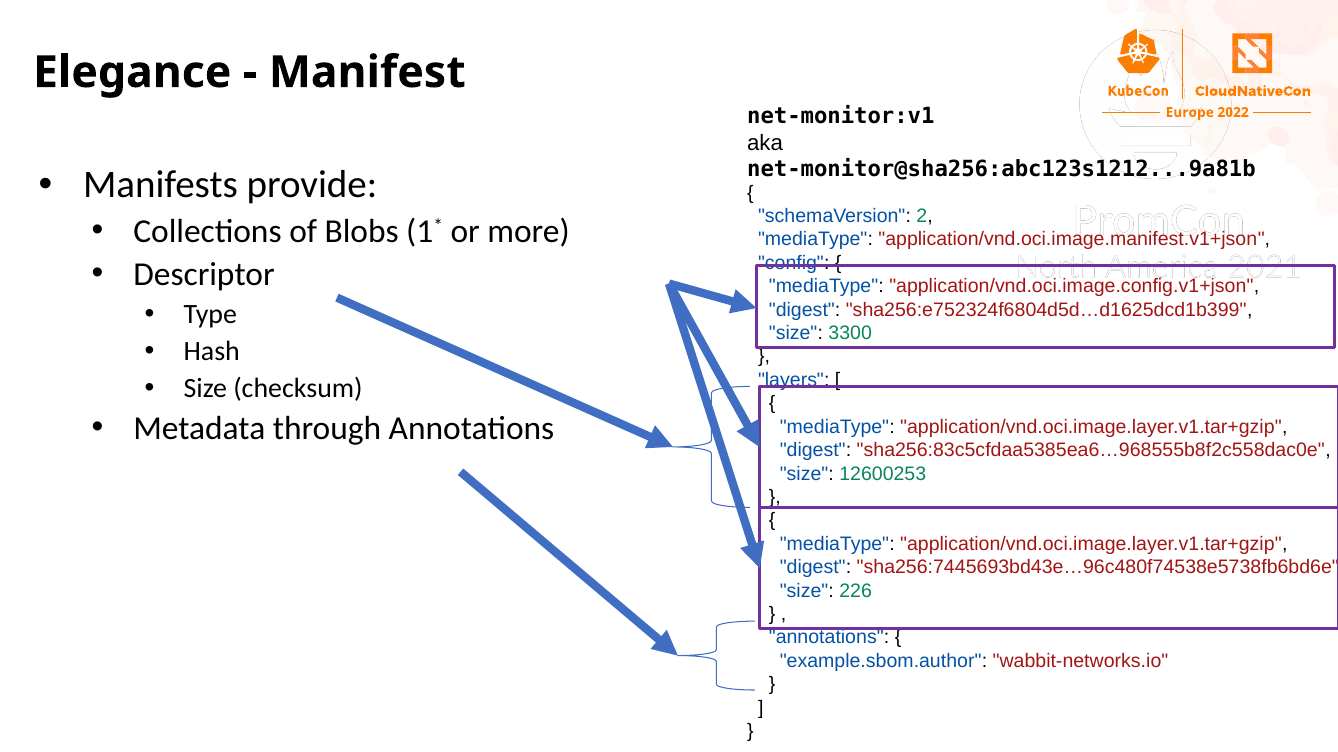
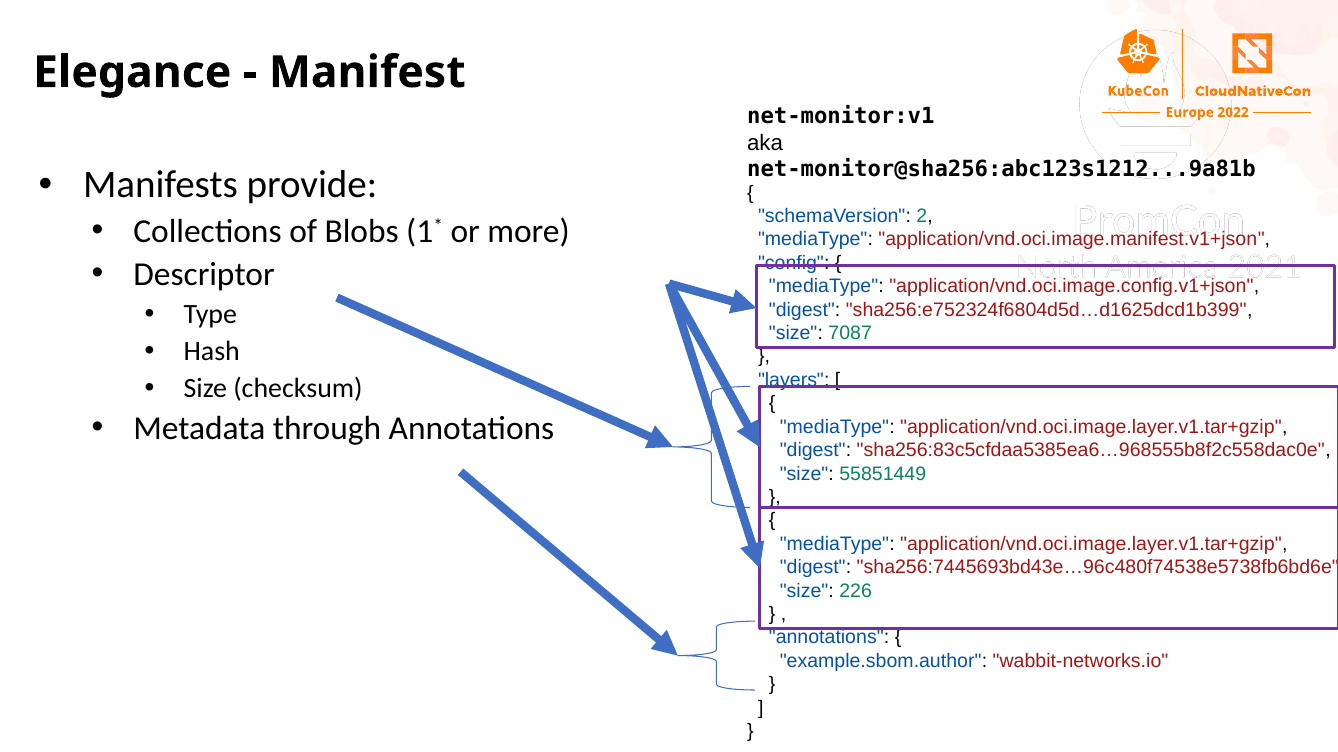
3300: 3300 -> 7087
12600253: 12600253 -> 55851449
